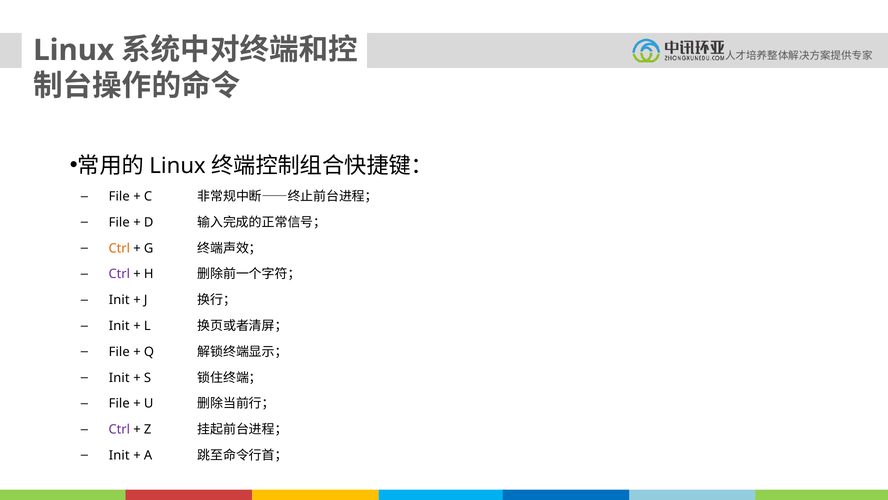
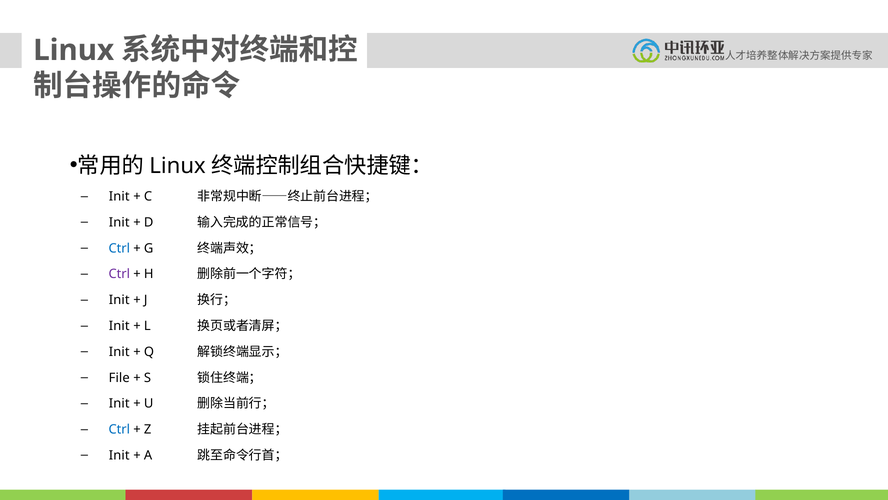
File at (119, 196): File -> Init
File at (119, 222): File -> Init
Ctrl at (119, 248) colour: orange -> blue
File at (119, 352): File -> Init
Init at (119, 377): Init -> File
File at (119, 403): File -> Init
Ctrl at (119, 429) colour: purple -> blue
